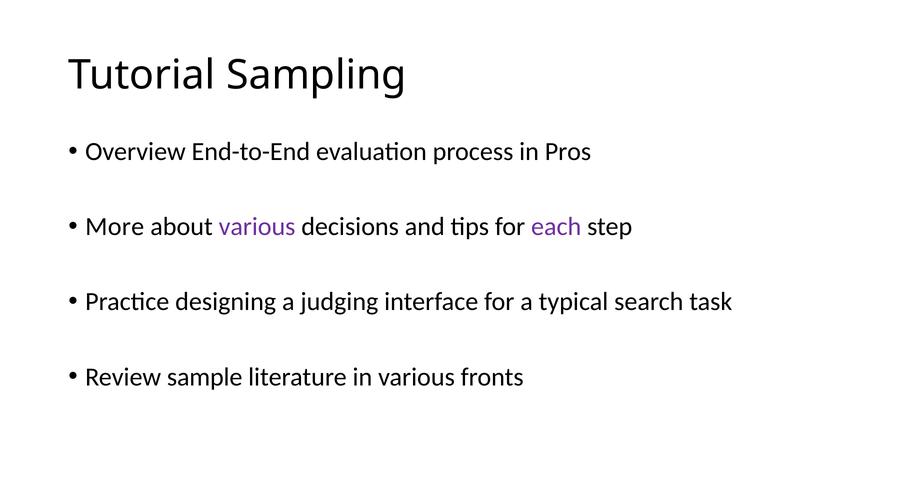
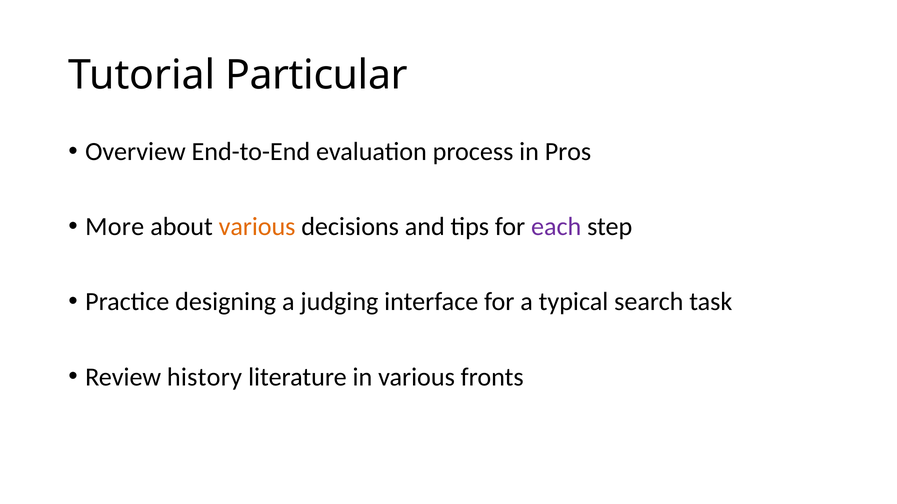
Sampling: Sampling -> Particular
various at (257, 227) colour: purple -> orange
sample: sample -> history
